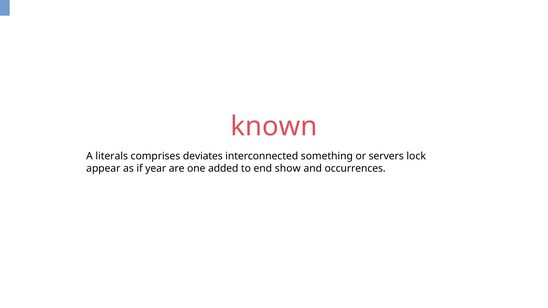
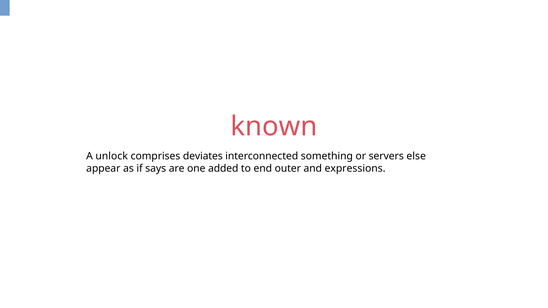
literals: literals -> unlock
lock: lock -> else
year: year -> says
show: show -> outer
occurrences: occurrences -> expressions
